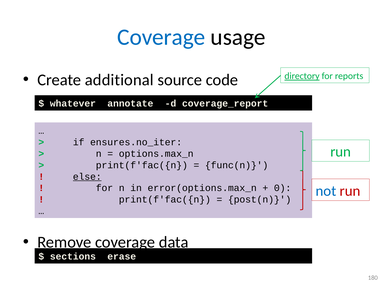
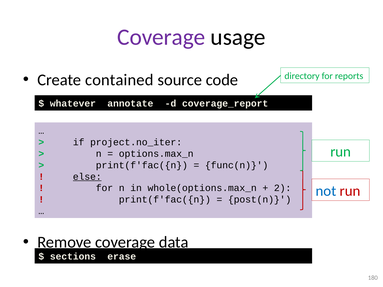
Coverage at (161, 37) colour: blue -> purple
additional: additional -> contained
directory underline: present -> none
ensures.no_iter: ensures.no_iter -> project.no_iter
error(options.max_n: error(options.max_n -> whole(options.max_n
0: 0 -> 2
